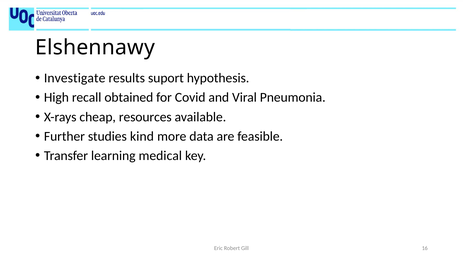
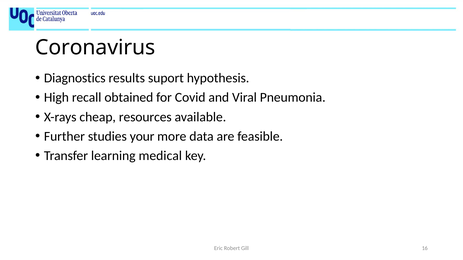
Elshennawy: Elshennawy -> Coronavirus
Investigate: Investigate -> Diagnostics
kind: kind -> your
